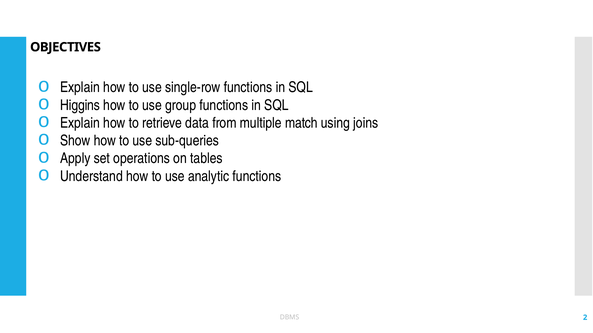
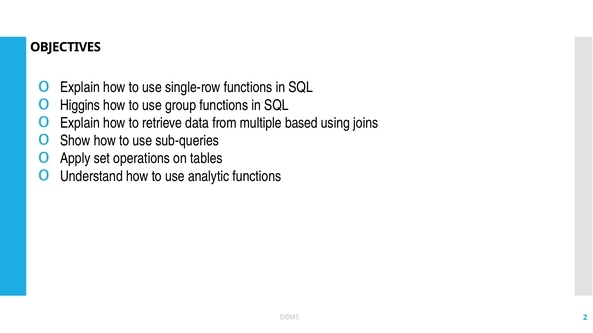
match: match -> based
